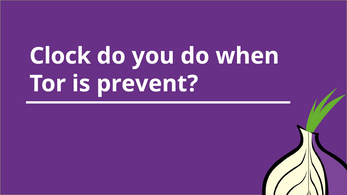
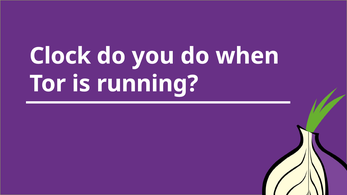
prevent: prevent -> running
